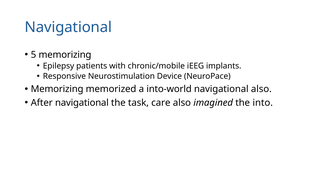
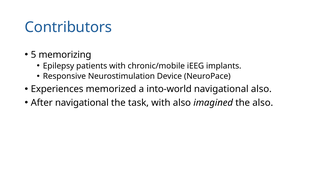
Navigational at (68, 27): Navigational -> Contributors
Memorizing at (57, 89): Memorizing -> Experiences
task care: care -> with
the into: into -> also
